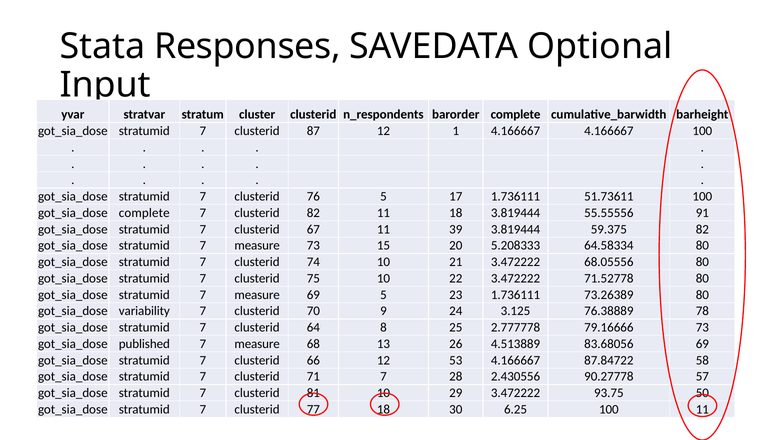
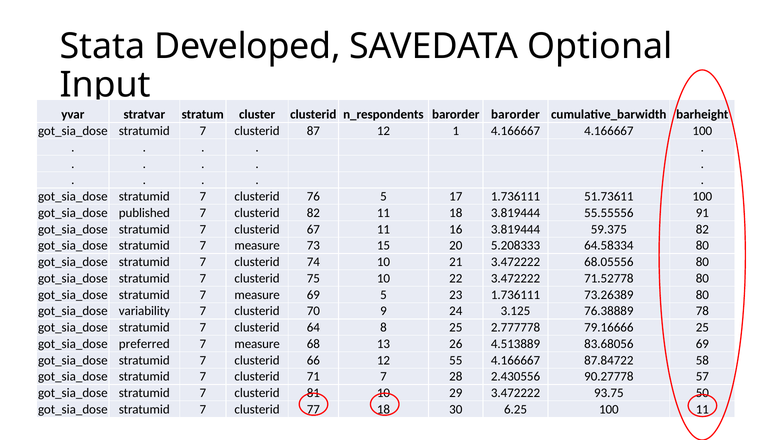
Responses: Responses -> Developed
barorder complete: complete -> barorder
complete at (144, 213): complete -> published
39: 39 -> 16
79.16666 73: 73 -> 25
published: published -> preferred
53: 53 -> 55
